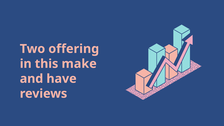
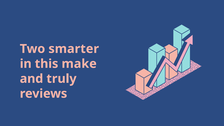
offering: offering -> smarter
have: have -> truly
